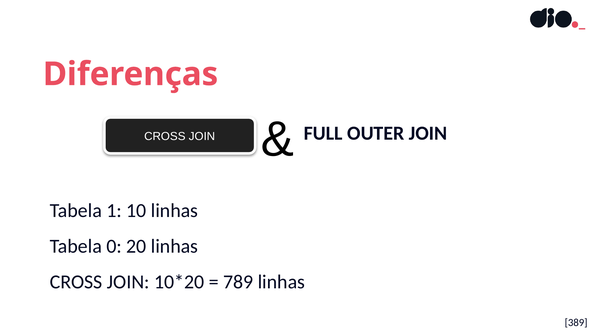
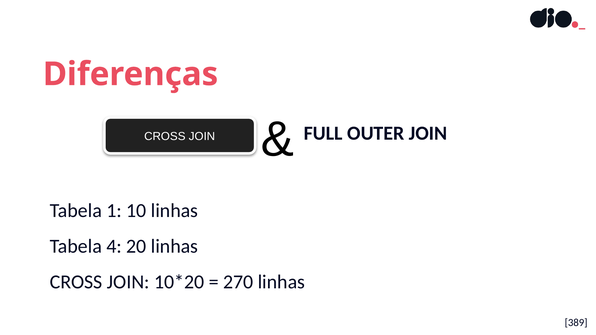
0: 0 -> 4
789: 789 -> 270
